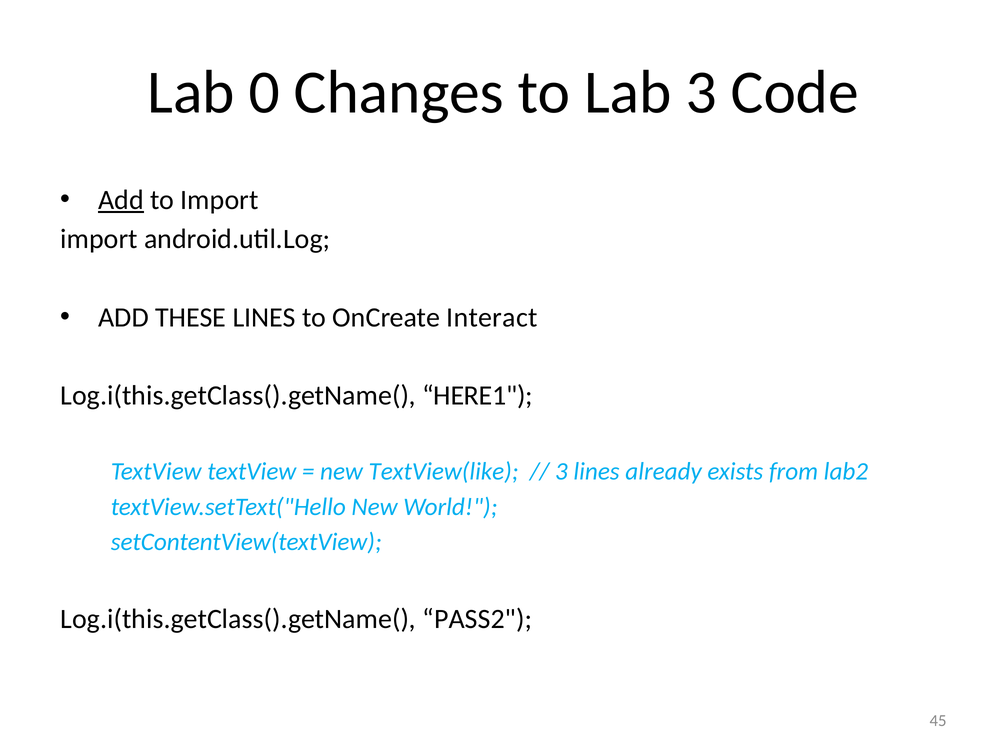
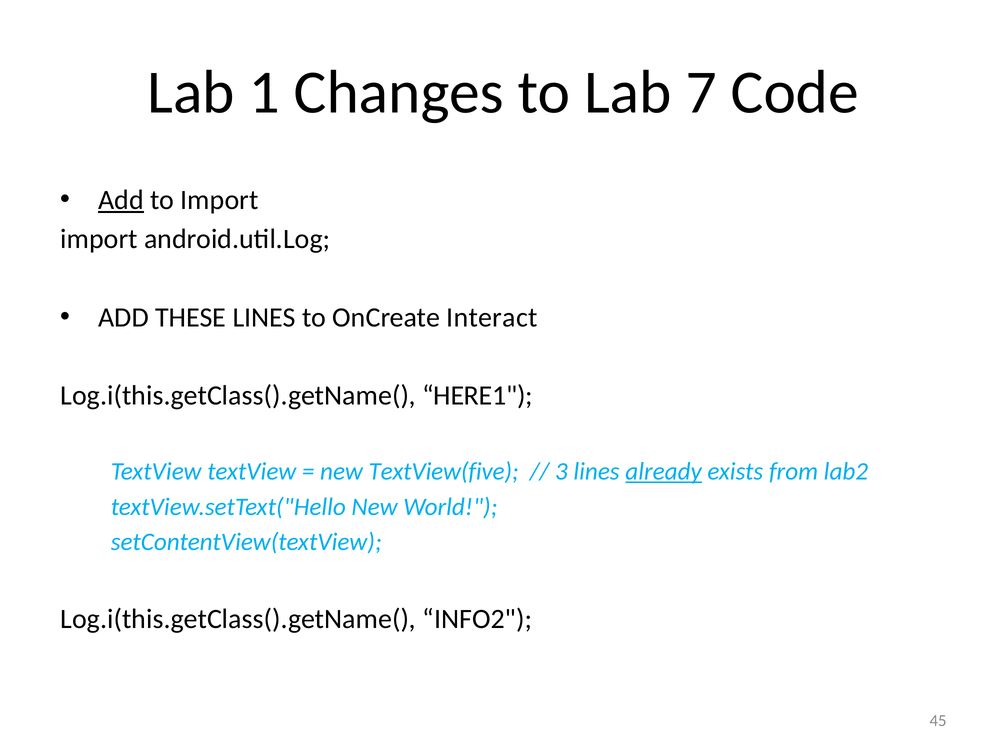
0: 0 -> 1
Lab 3: 3 -> 7
TextView(like: TextView(like -> TextView(five
already underline: none -> present
PASS2: PASS2 -> INFO2
